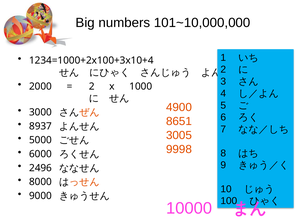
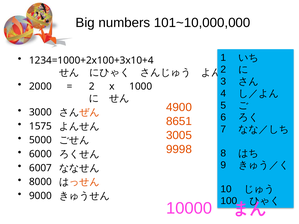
8937: 8937 -> 1575
2496: 2496 -> 6007
